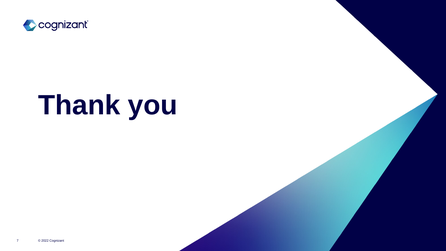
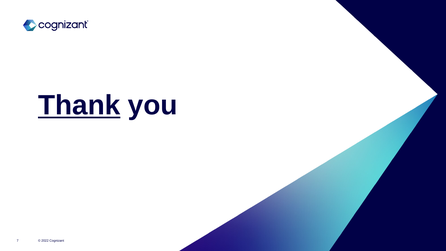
Thank underline: none -> present
